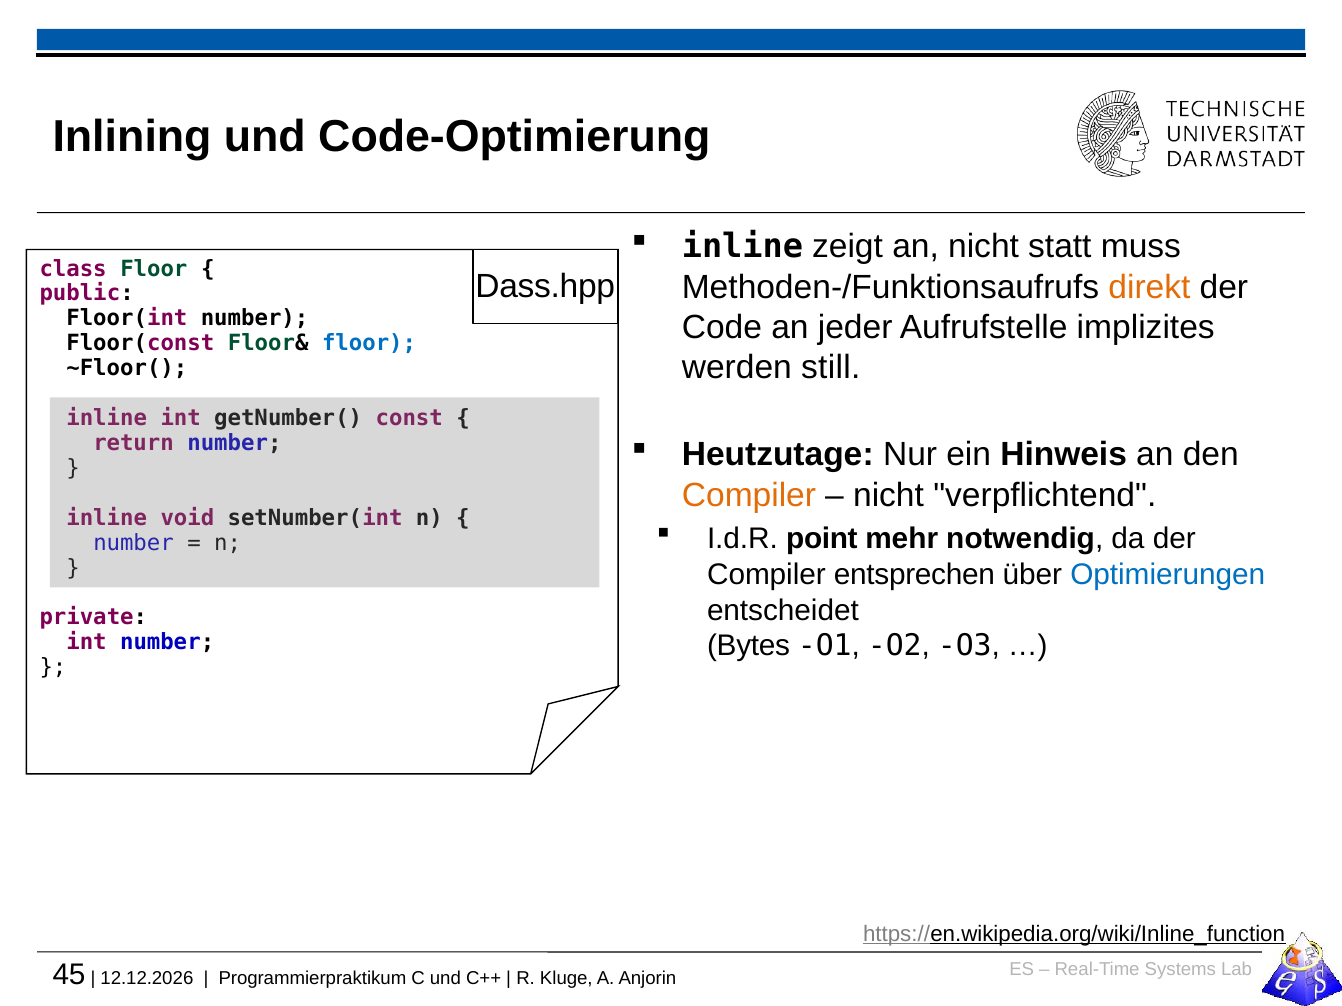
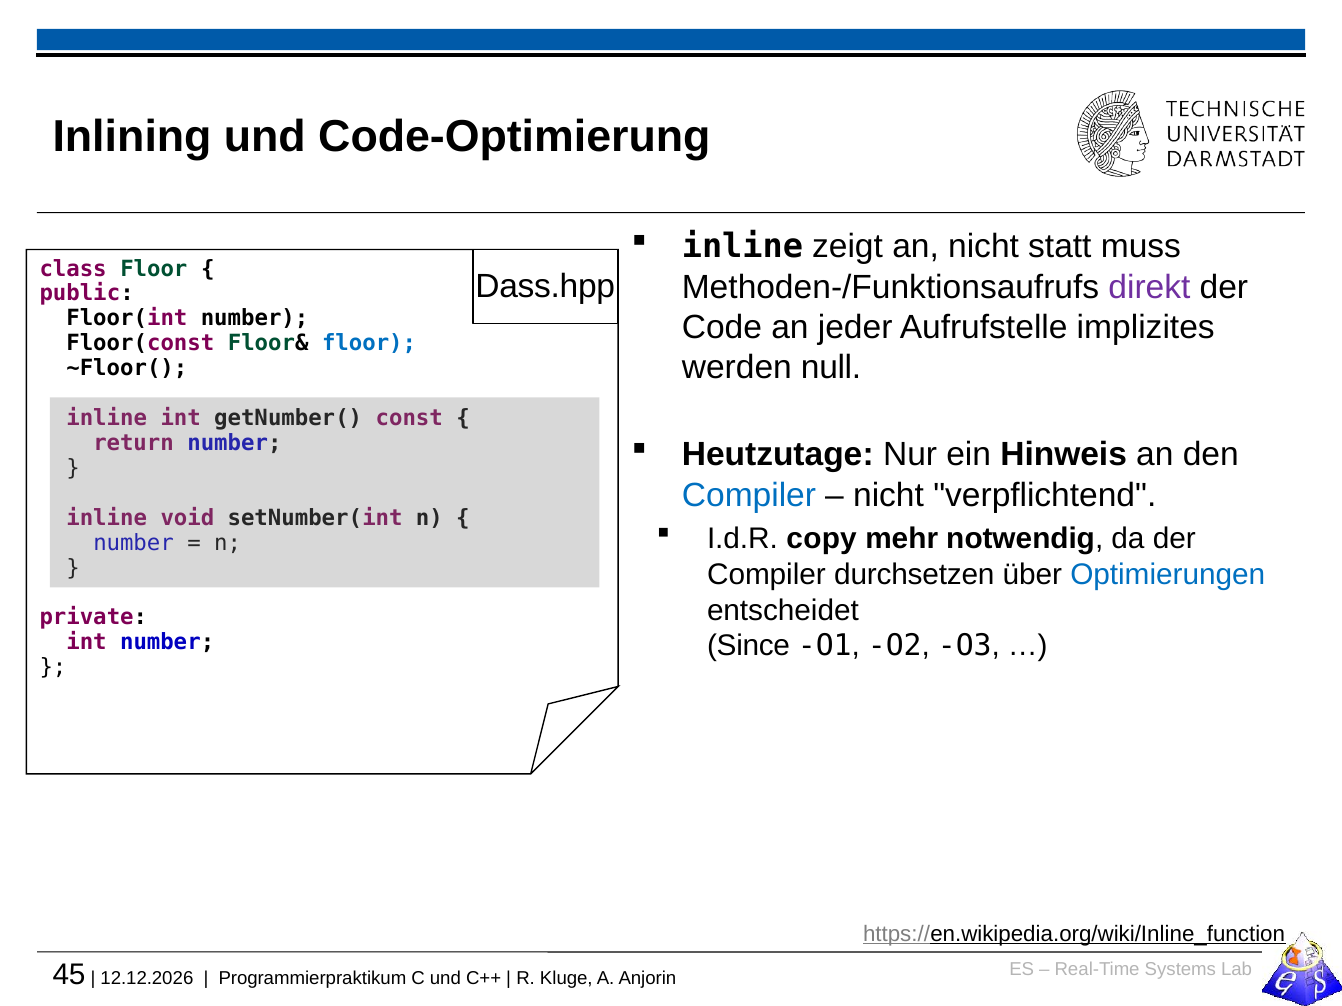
direkt colour: orange -> purple
still: still -> null
Compiler at (749, 495) colour: orange -> blue
point: point -> copy
entsprechen: entsprechen -> durchsetzen
Bytes: Bytes -> Since
